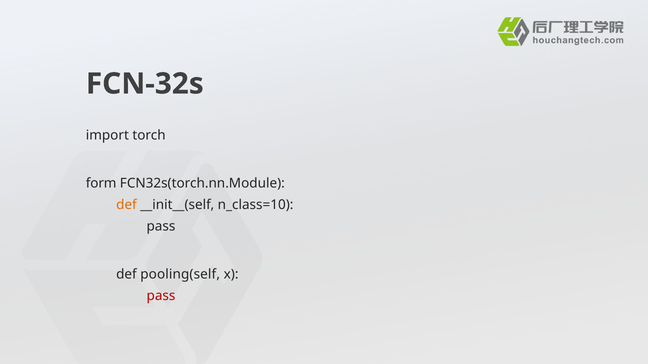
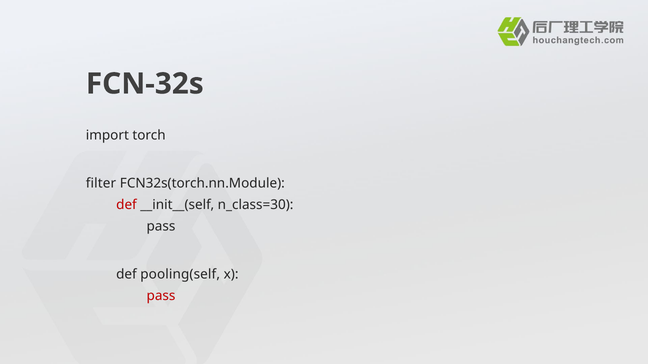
form: form -> filter
def at (126, 205) colour: orange -> red
n_class=10: n_class=10 -> n_class=30
